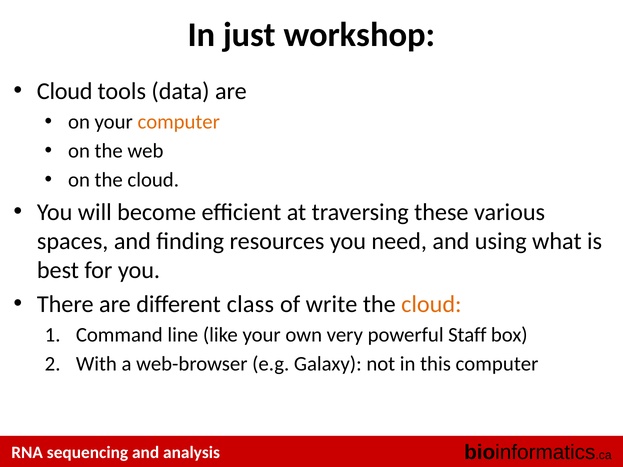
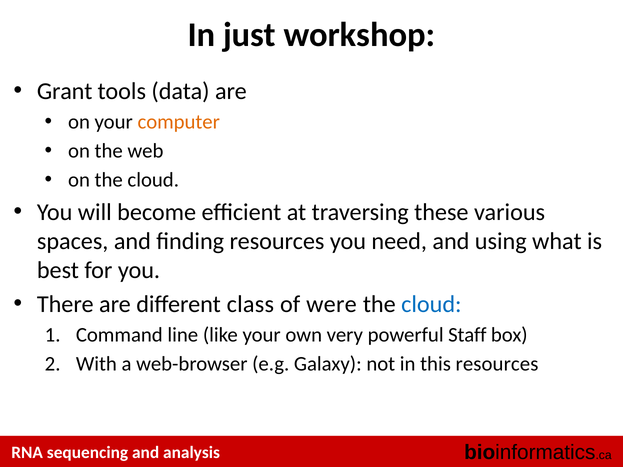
Cloud at (65, 91): Cloud -> Grant
write: write -> were
cloud at (431, 304) colour: orange -> blue
this computer: computer -> resources
